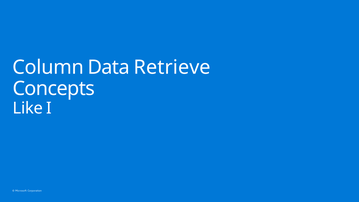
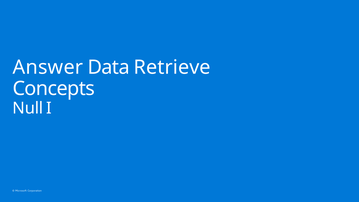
Column: Column -> Answer
Like: Like -> Null
